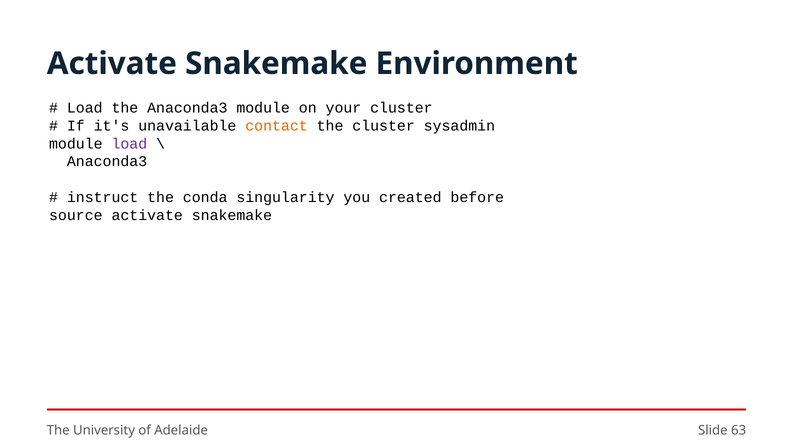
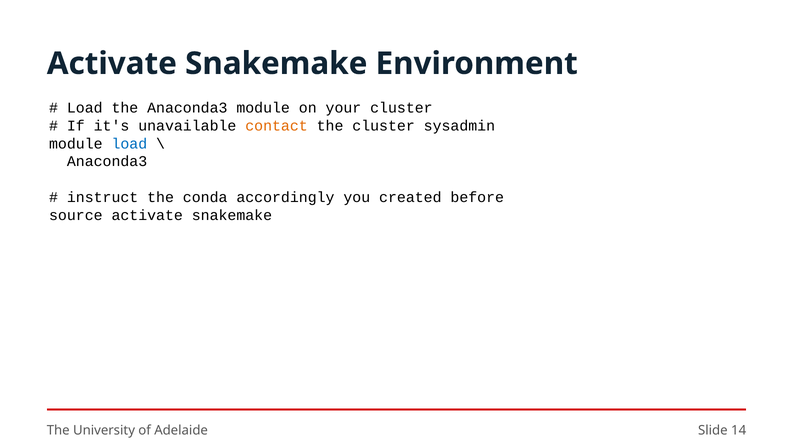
load at (129, 144) colour: purple -> blue
singularity: singularity -> accordingly
63: 63 -> 14
